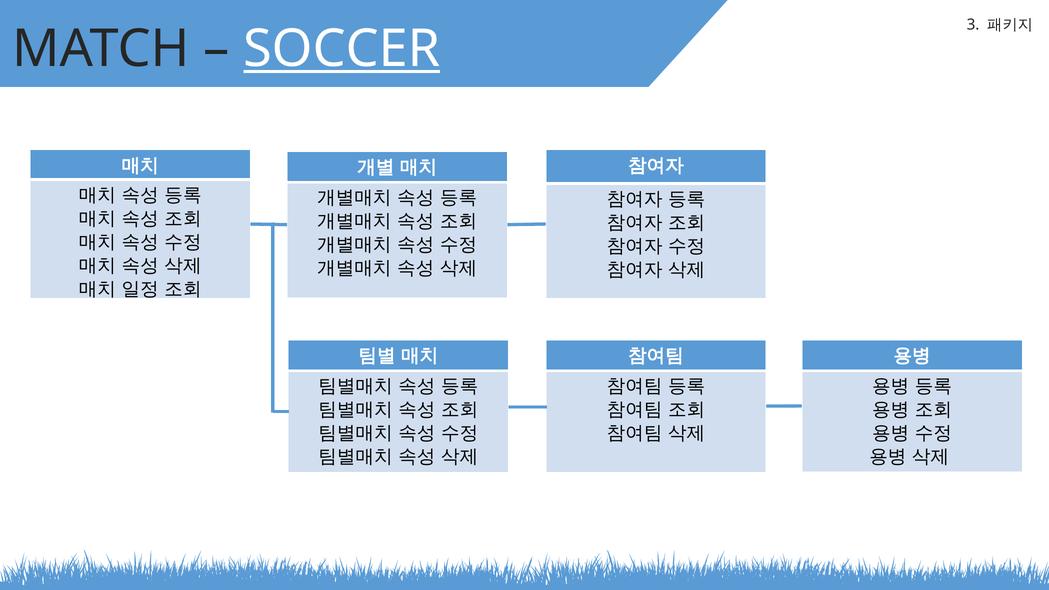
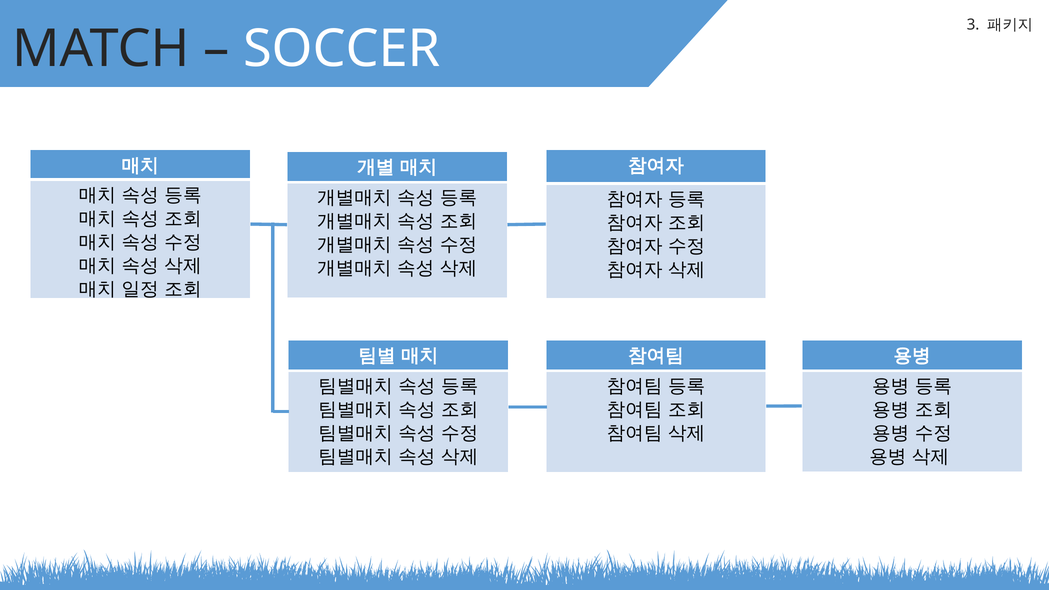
SOCCER underline: present -> none
